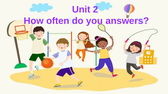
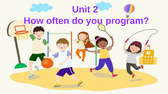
answers: answers -> program
